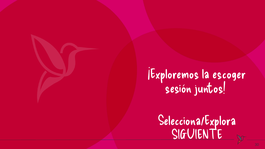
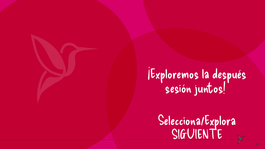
escoger: escoger -> después
